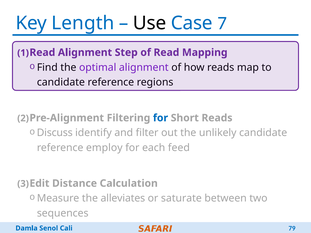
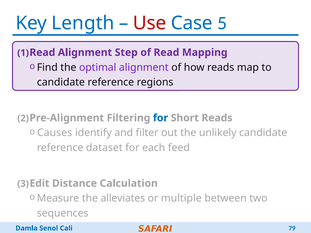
Use colour: black -> red
7: 7 -> 5
Discuss: Discuss -> Causes
employ: employ -> dataset
saturate: saturate -> multiple
